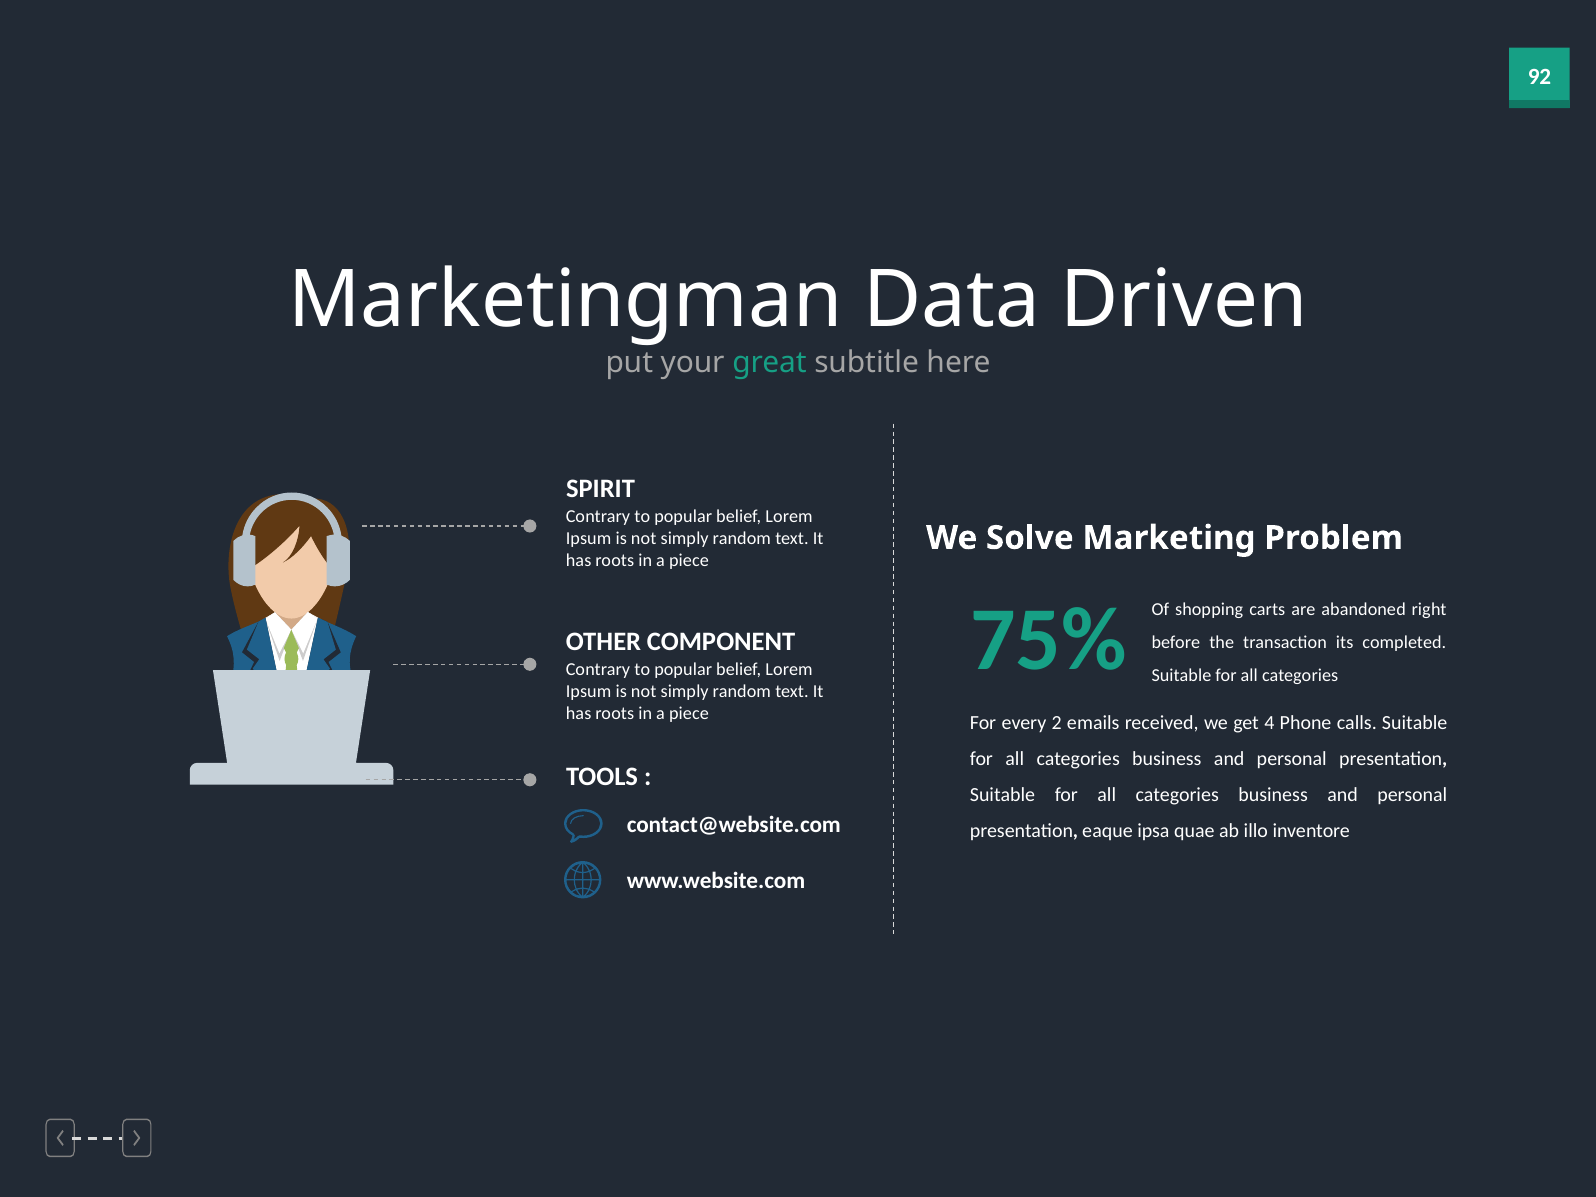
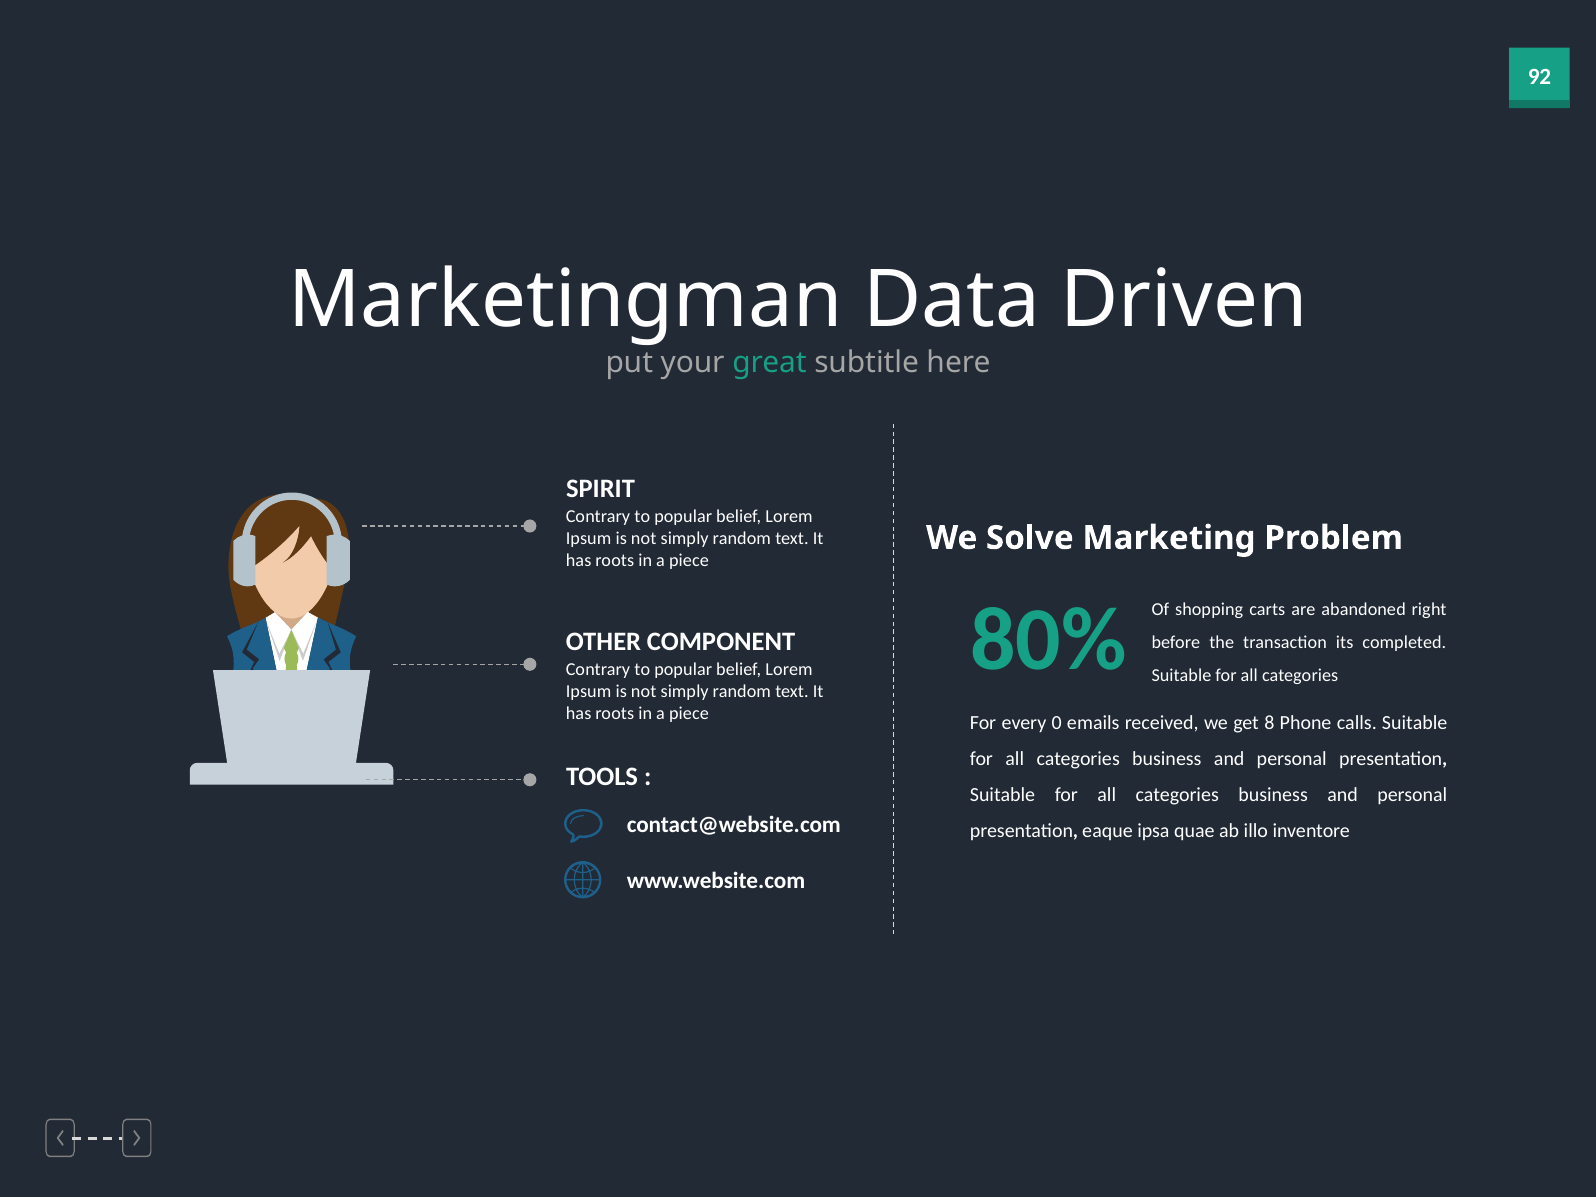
75%: 75% -> 80%
2: 2 -> 0
4: 4 -> 8
